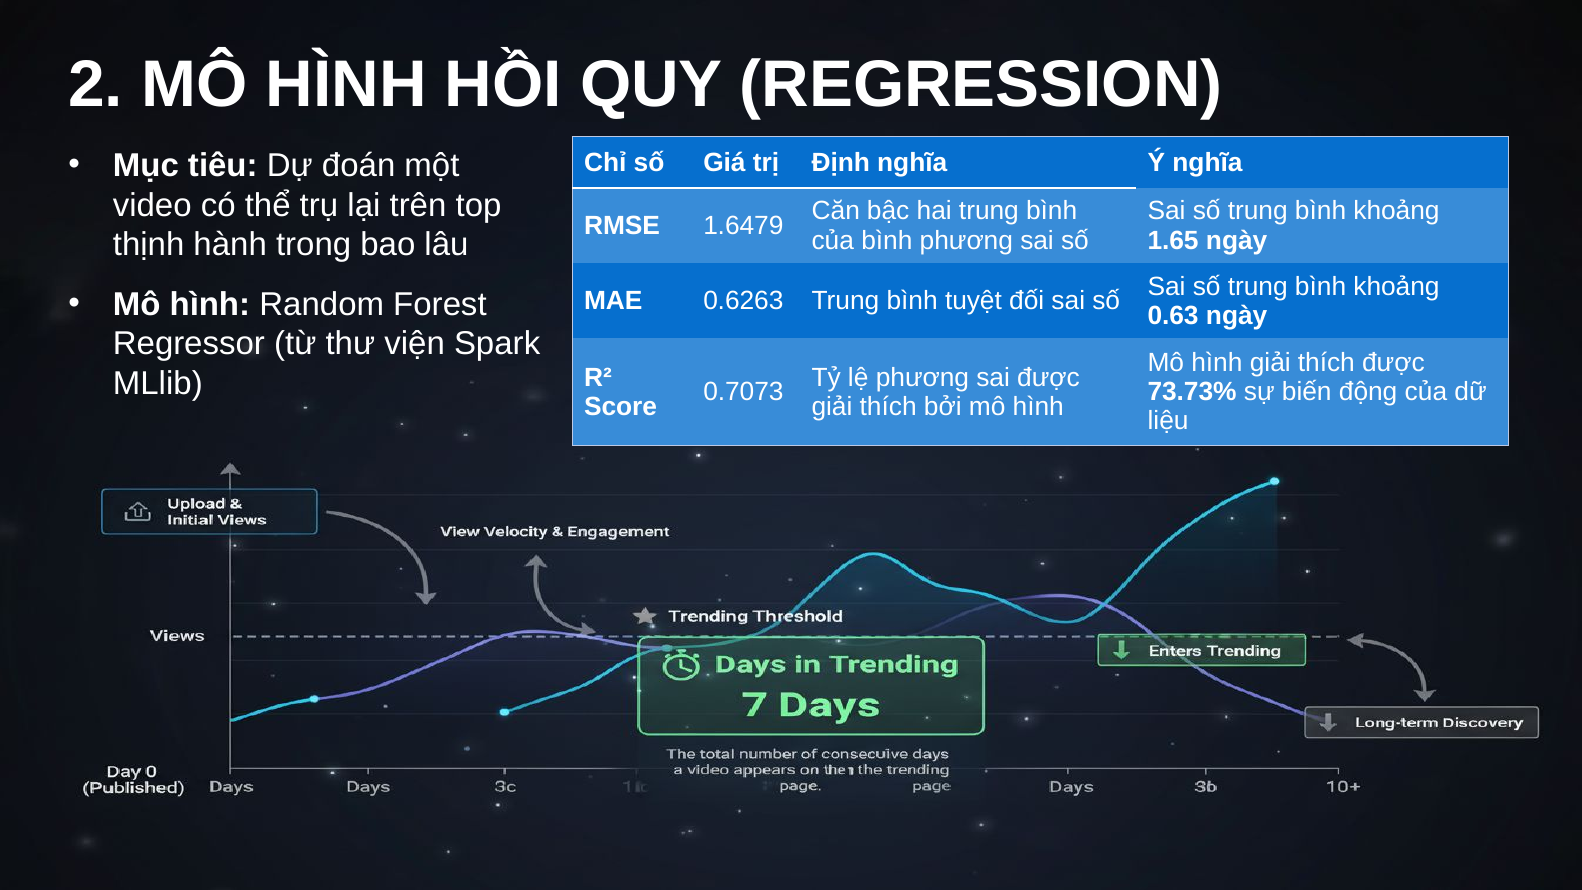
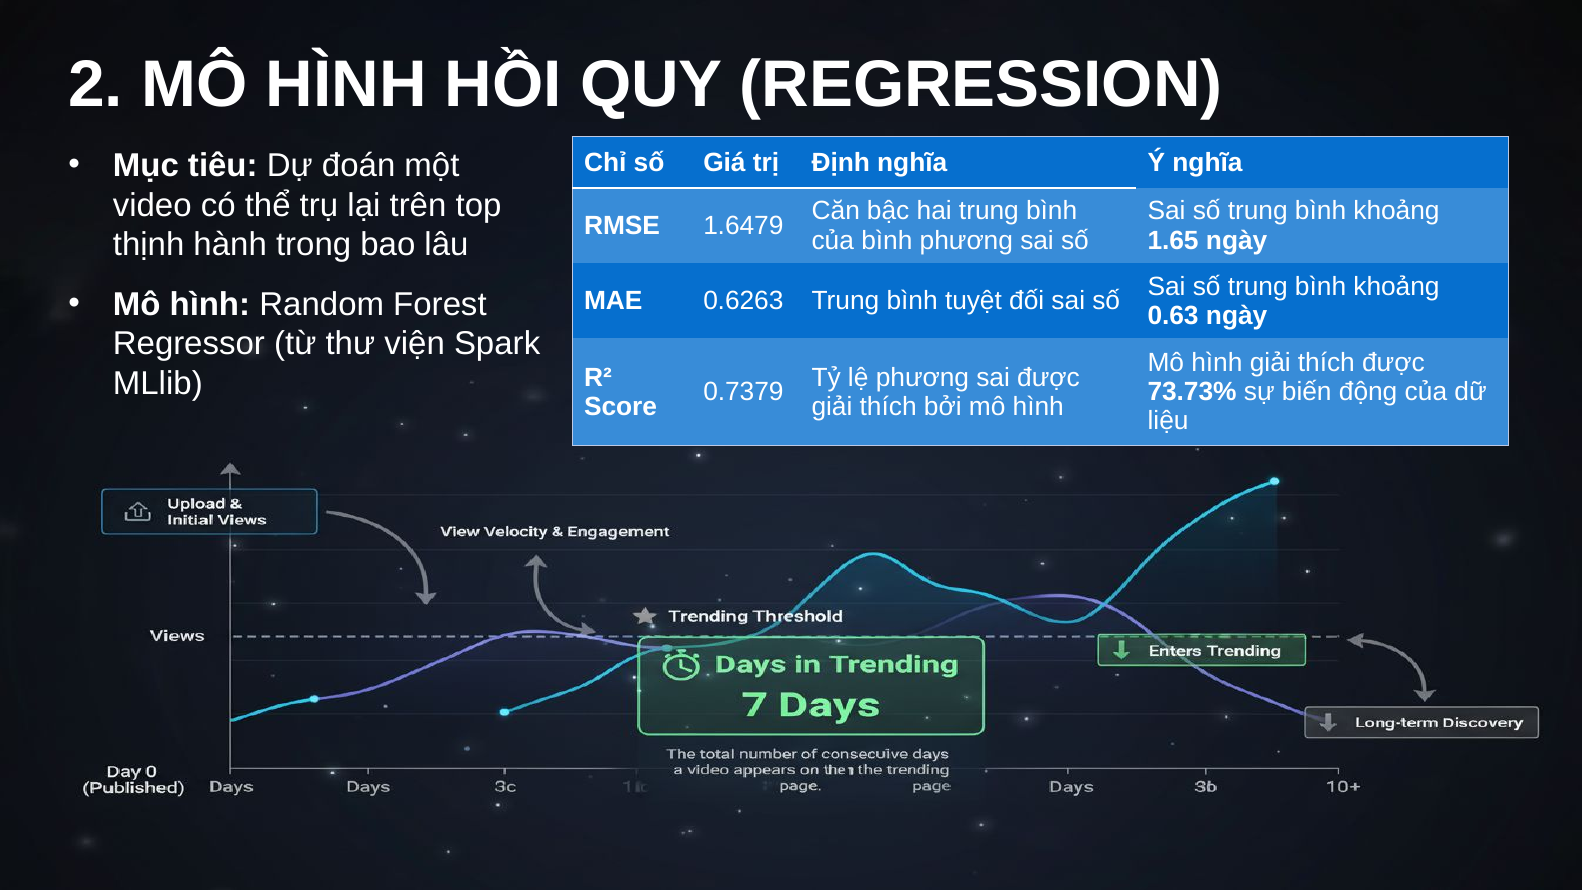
0.7073: 0.7073 -> 0.7379
